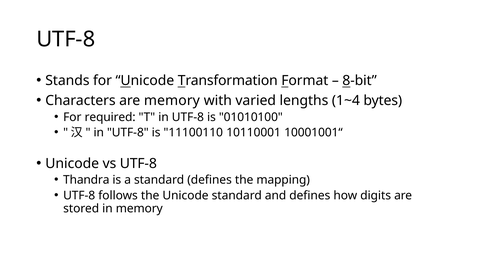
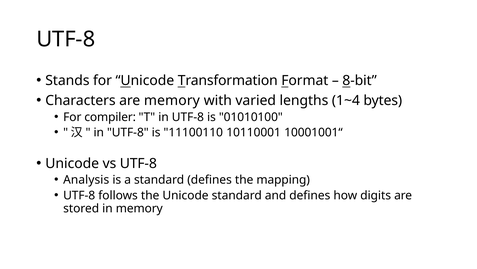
required: required -> compiler
Thandra: Thandra -> Analysis
